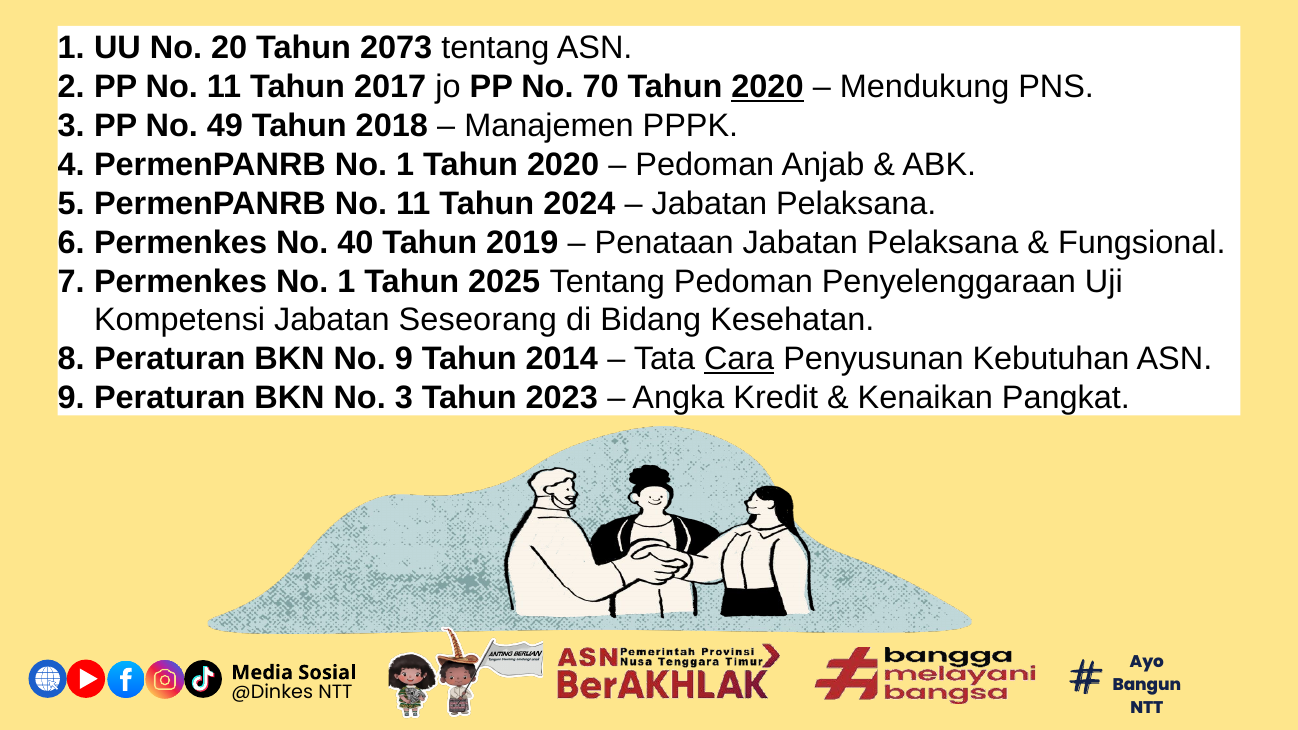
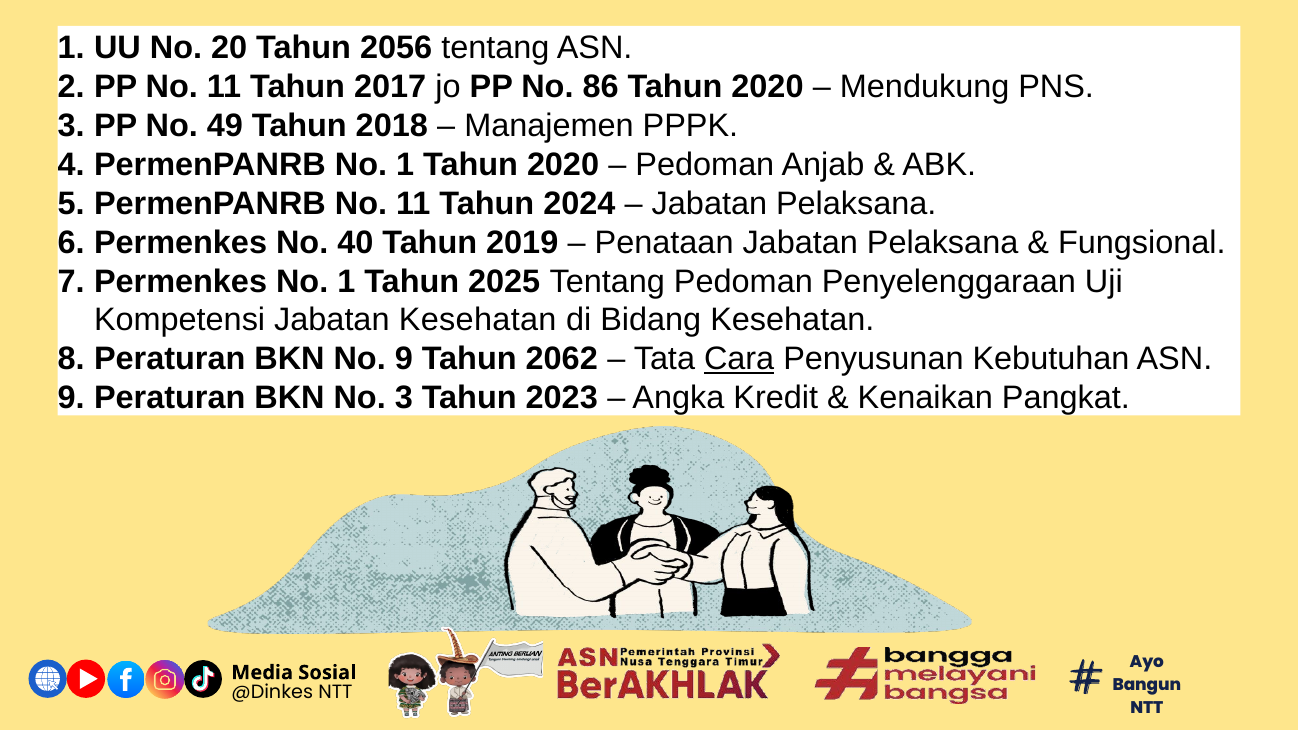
2073: 2073 -> 2056
70: 70 -> 86
2020 at (767, 87) underline: present -> none
Jabatan Seseorang: Seseorang -> Kesehatan
2014: 2014 -> 2062
